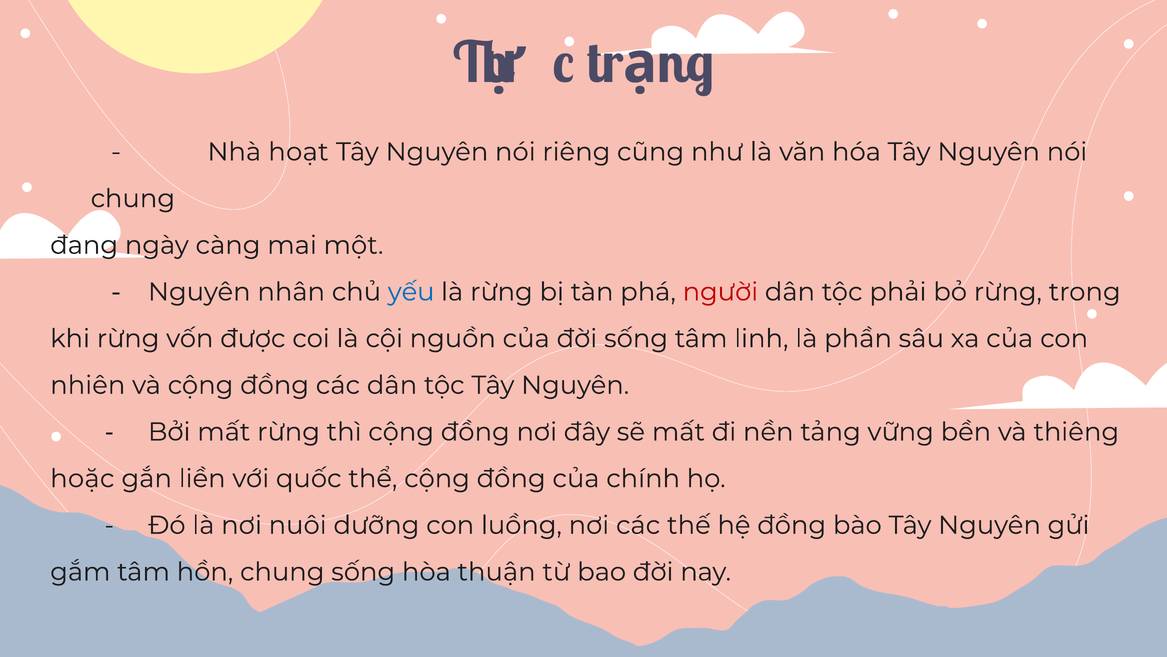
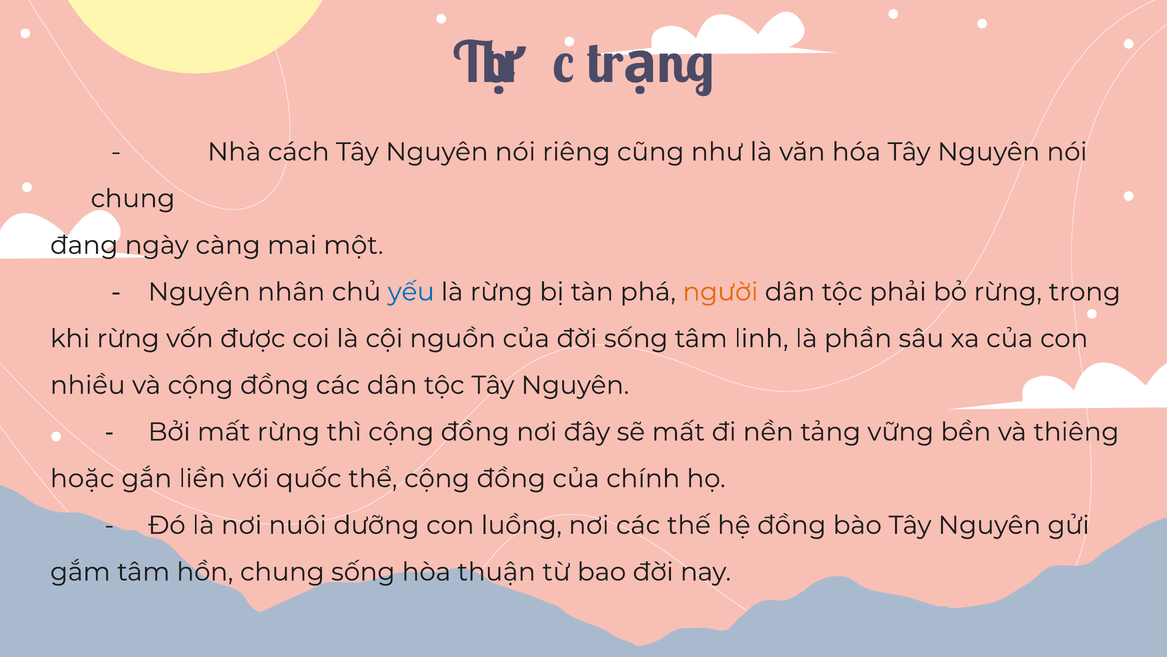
hoạt: hoạt -> cách
người colour: red -> orange
nhiên: nhiên -> nhiều
